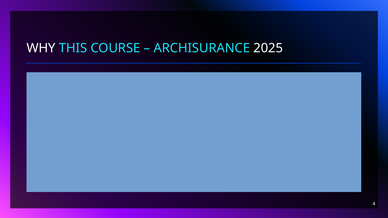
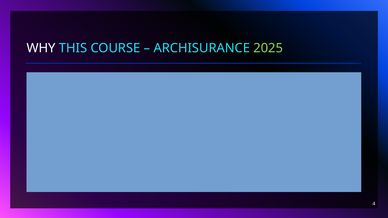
2025 colour: white -> light green
